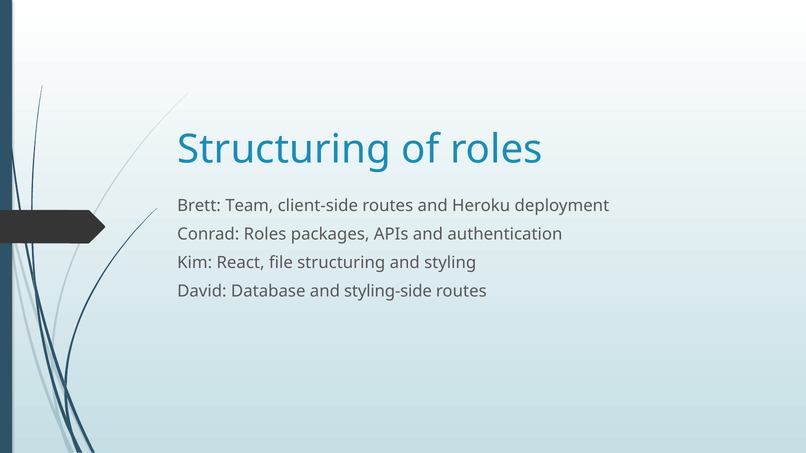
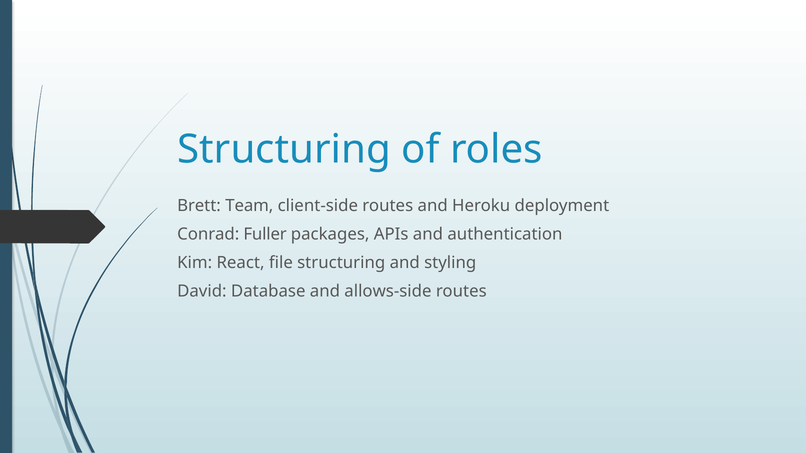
Conrad Roles: Roles -> Fuller
styling-side: styling-side -> allows-side
